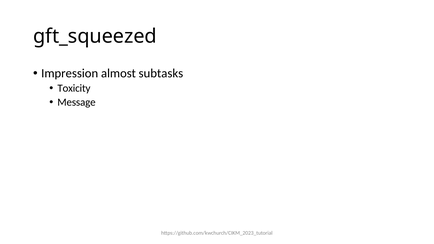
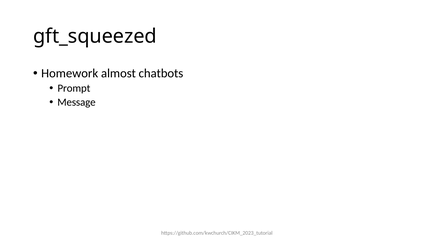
Impression: Impression -> Homework
subtasks: subtasks -> chatbots
Toxicity: Toxicity -> Prompt
